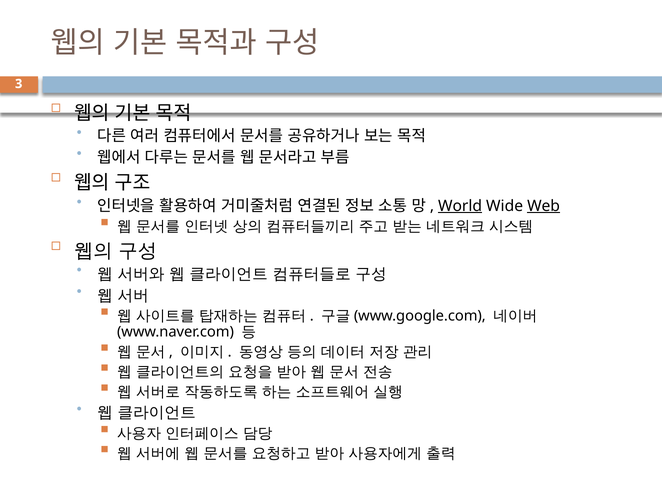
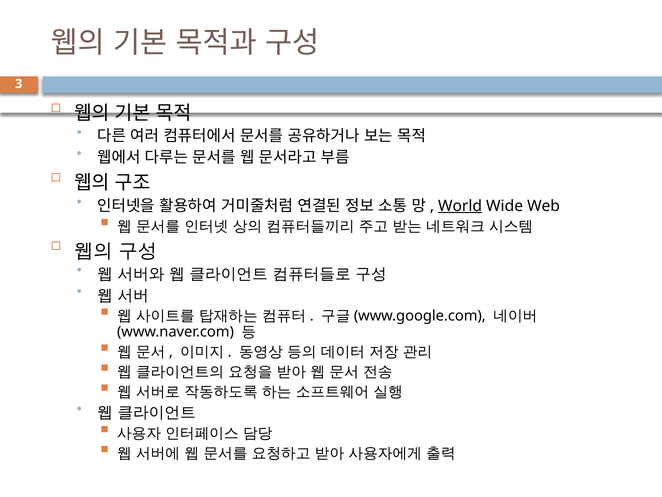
Web underline: present -> none
